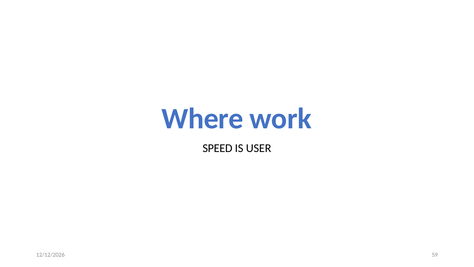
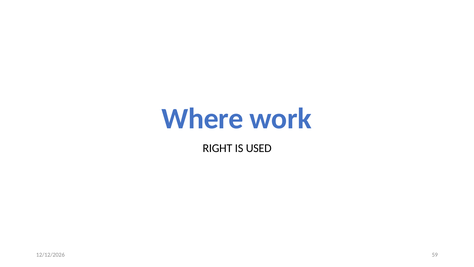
SPEED: SPEED -> RIGHT
USER: USER -> USED
